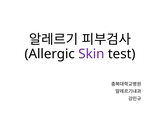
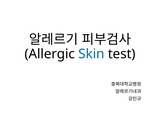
Skin colour: purple -> blue
